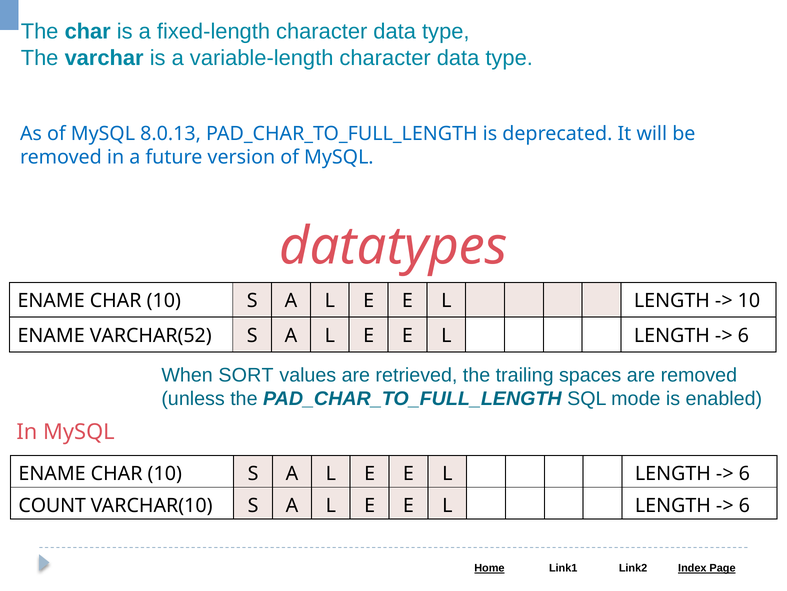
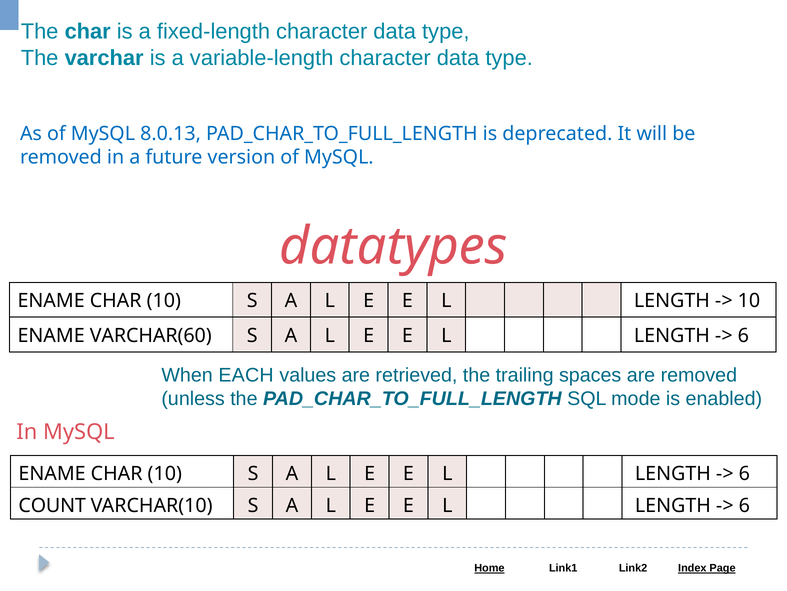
VARCHAR(52: VARCHAR(52 -> VARCHAR(60
SORT: SORT -> EACH
